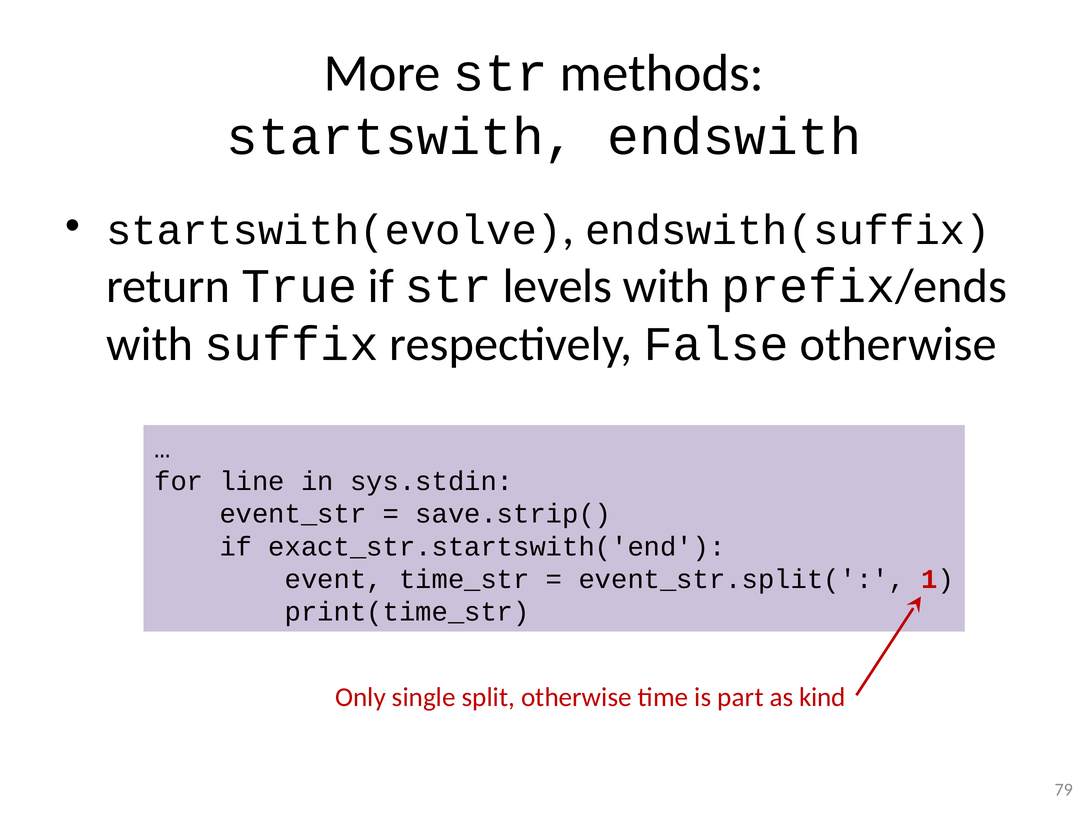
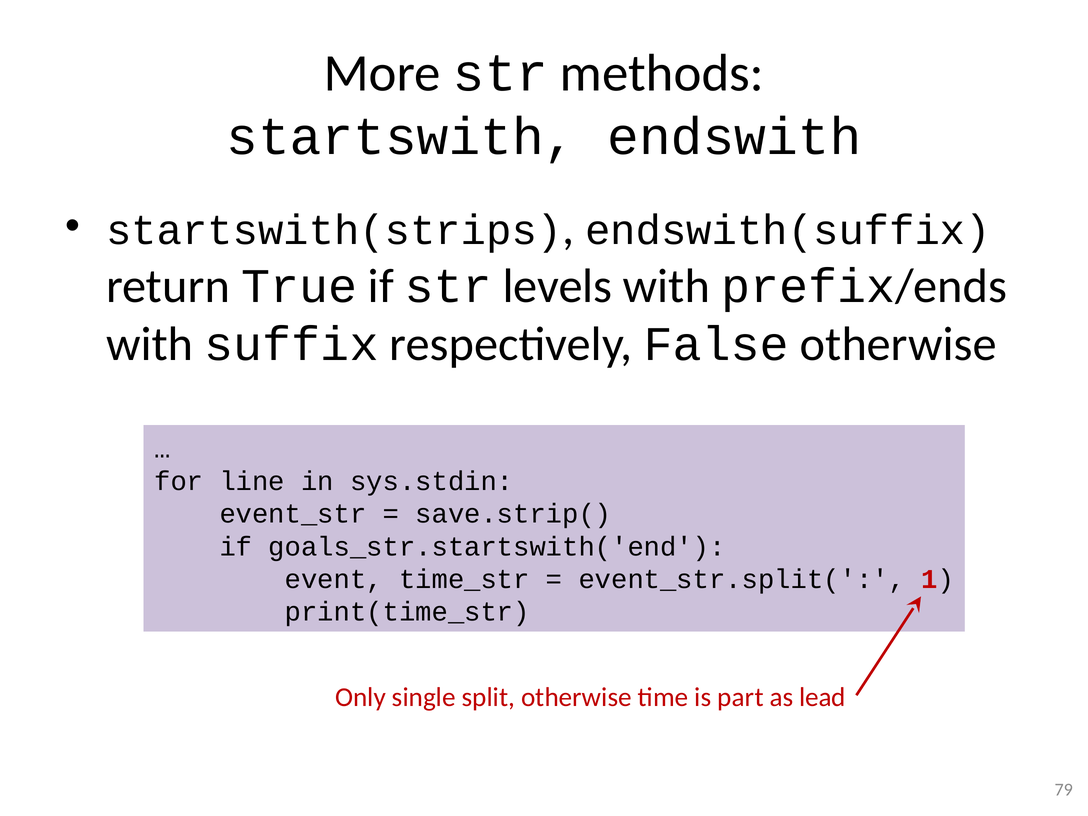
startswith(evolve: startswith(evolve -> startswith(strips
exact_str.startswith('end: exact_str.startswith('end -> goals_str.startswith('end
kind: kind -> lead
